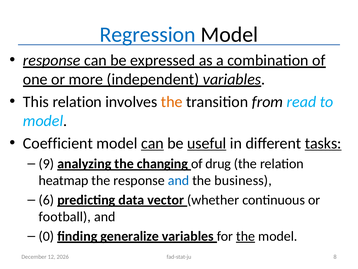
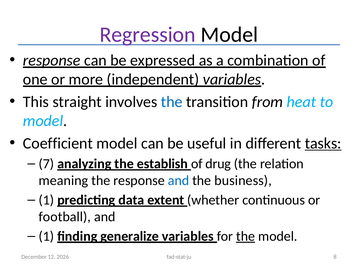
Regression colour: blue -> purple
This relation: relation -> straight
the at (172, 102) colour: orange -> blue
read: read -> heat
can at (152, 143) underline: present -> none
useful underline: present -> none
9: 9 -> 7
changing: changing -> establish
heatmap: heatmap -> meaning
6 at (46, 200): 6 -> 1
vector: vector -> extent
0 at (46, 236): 0 -> 1
